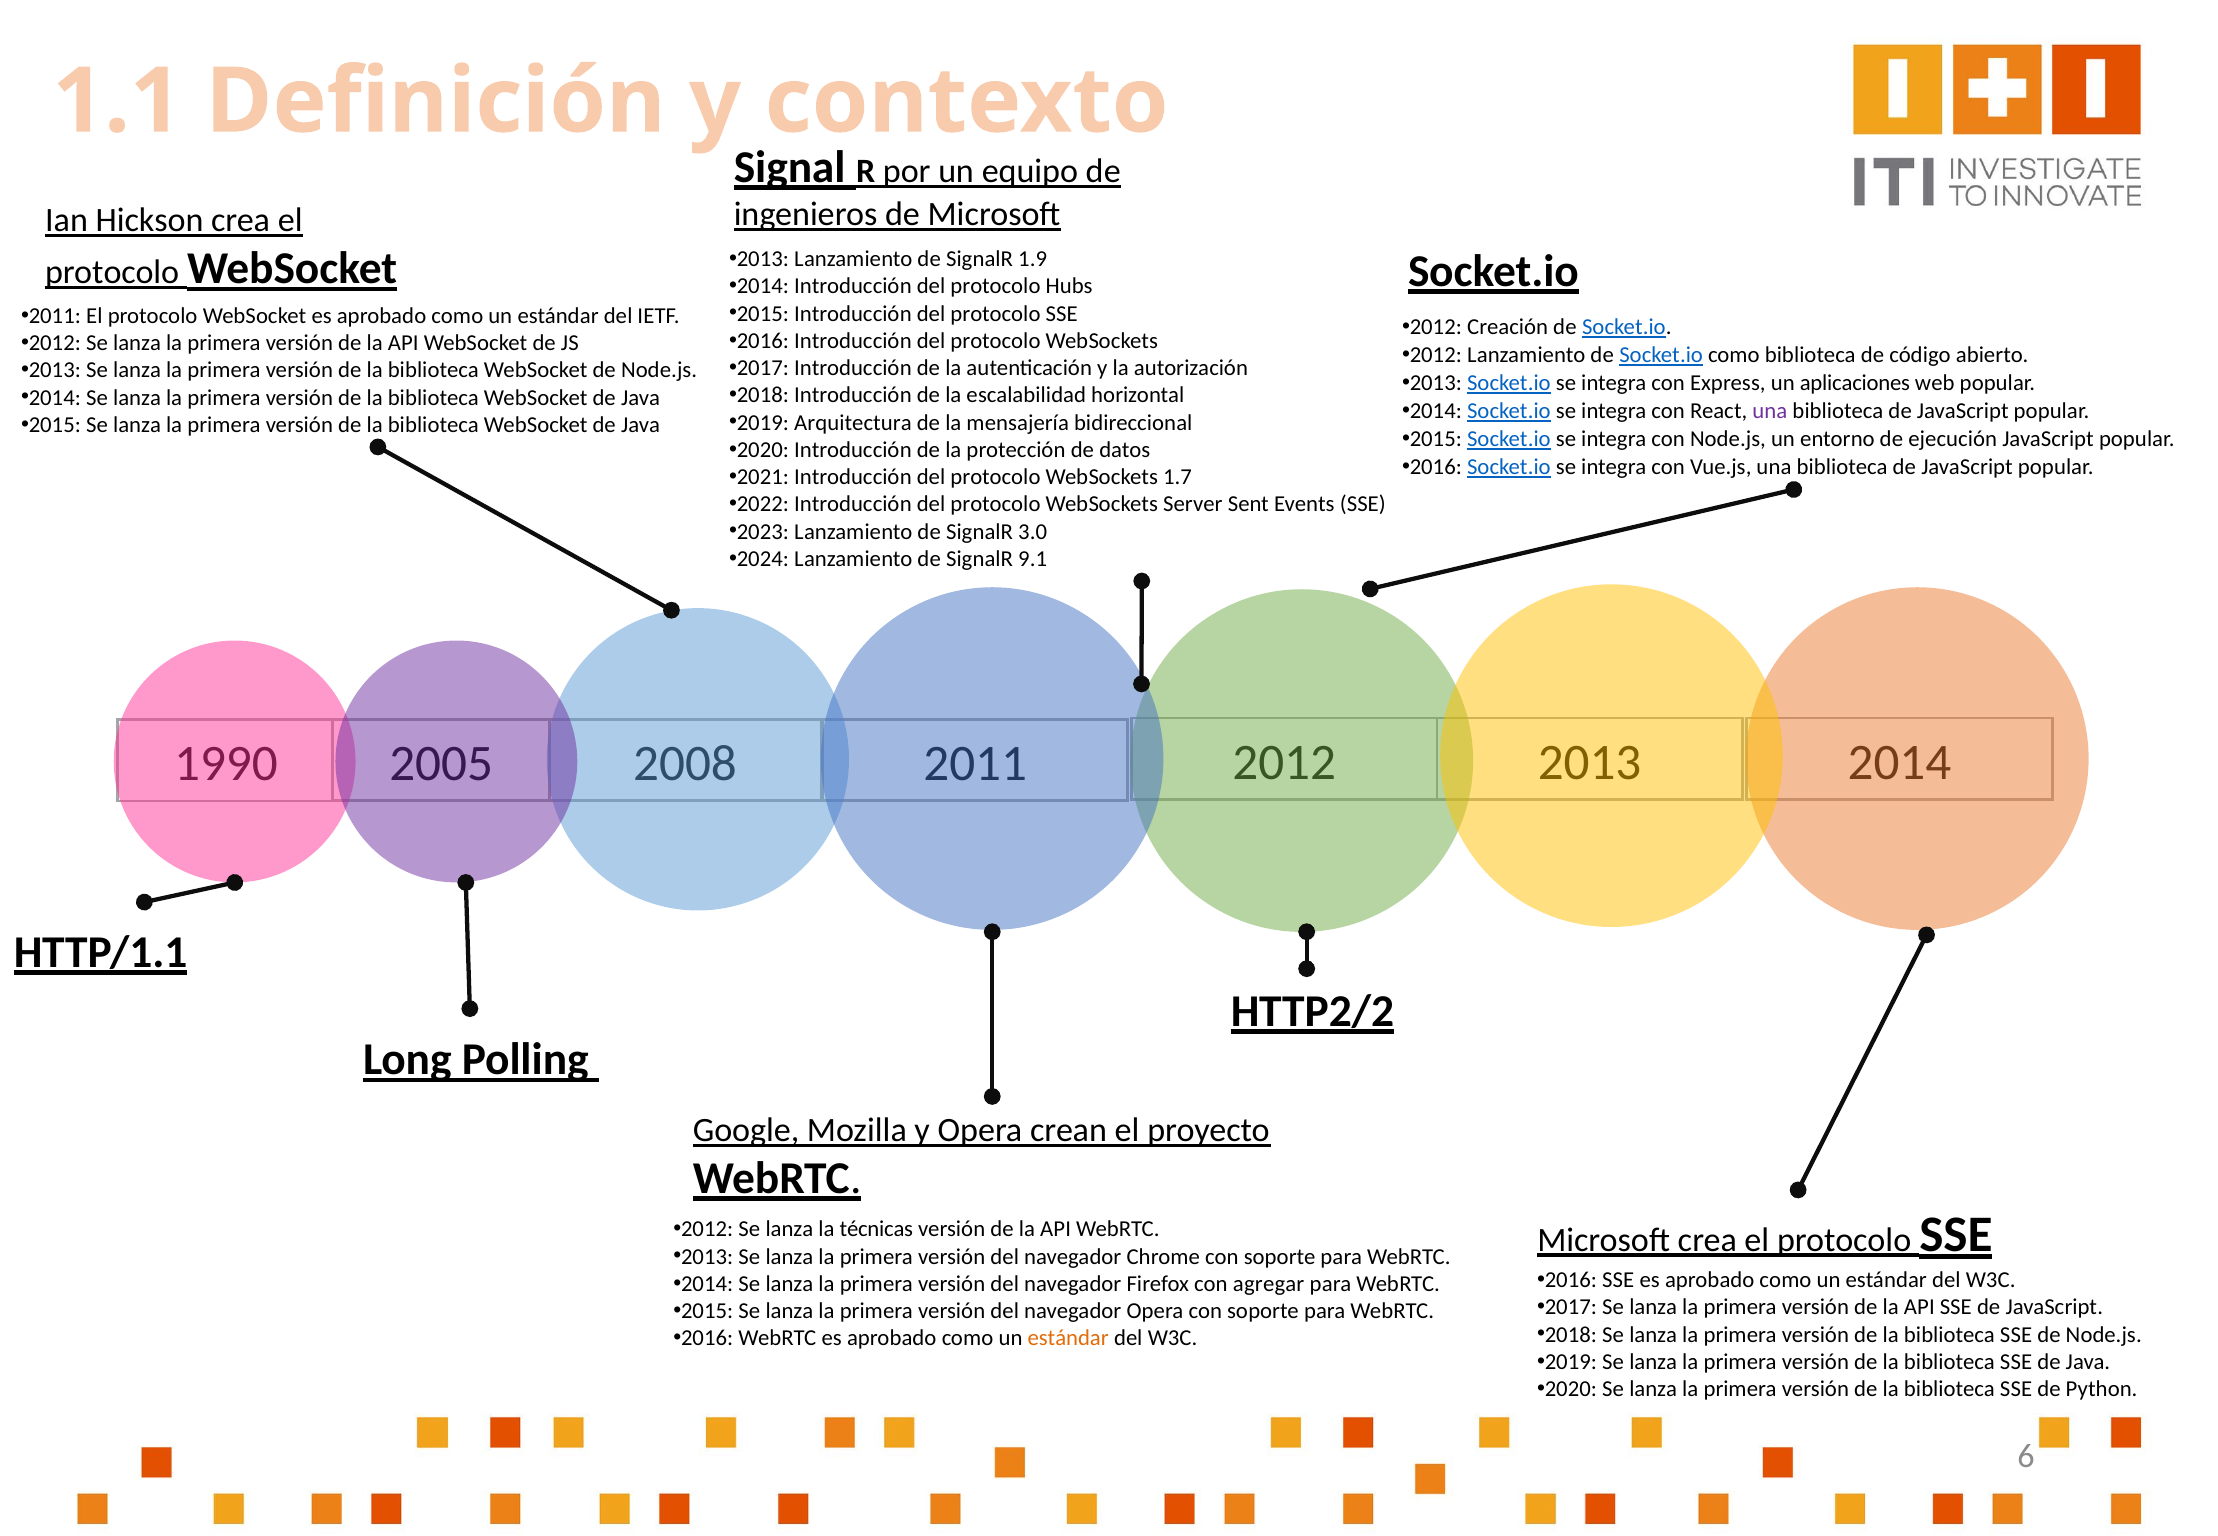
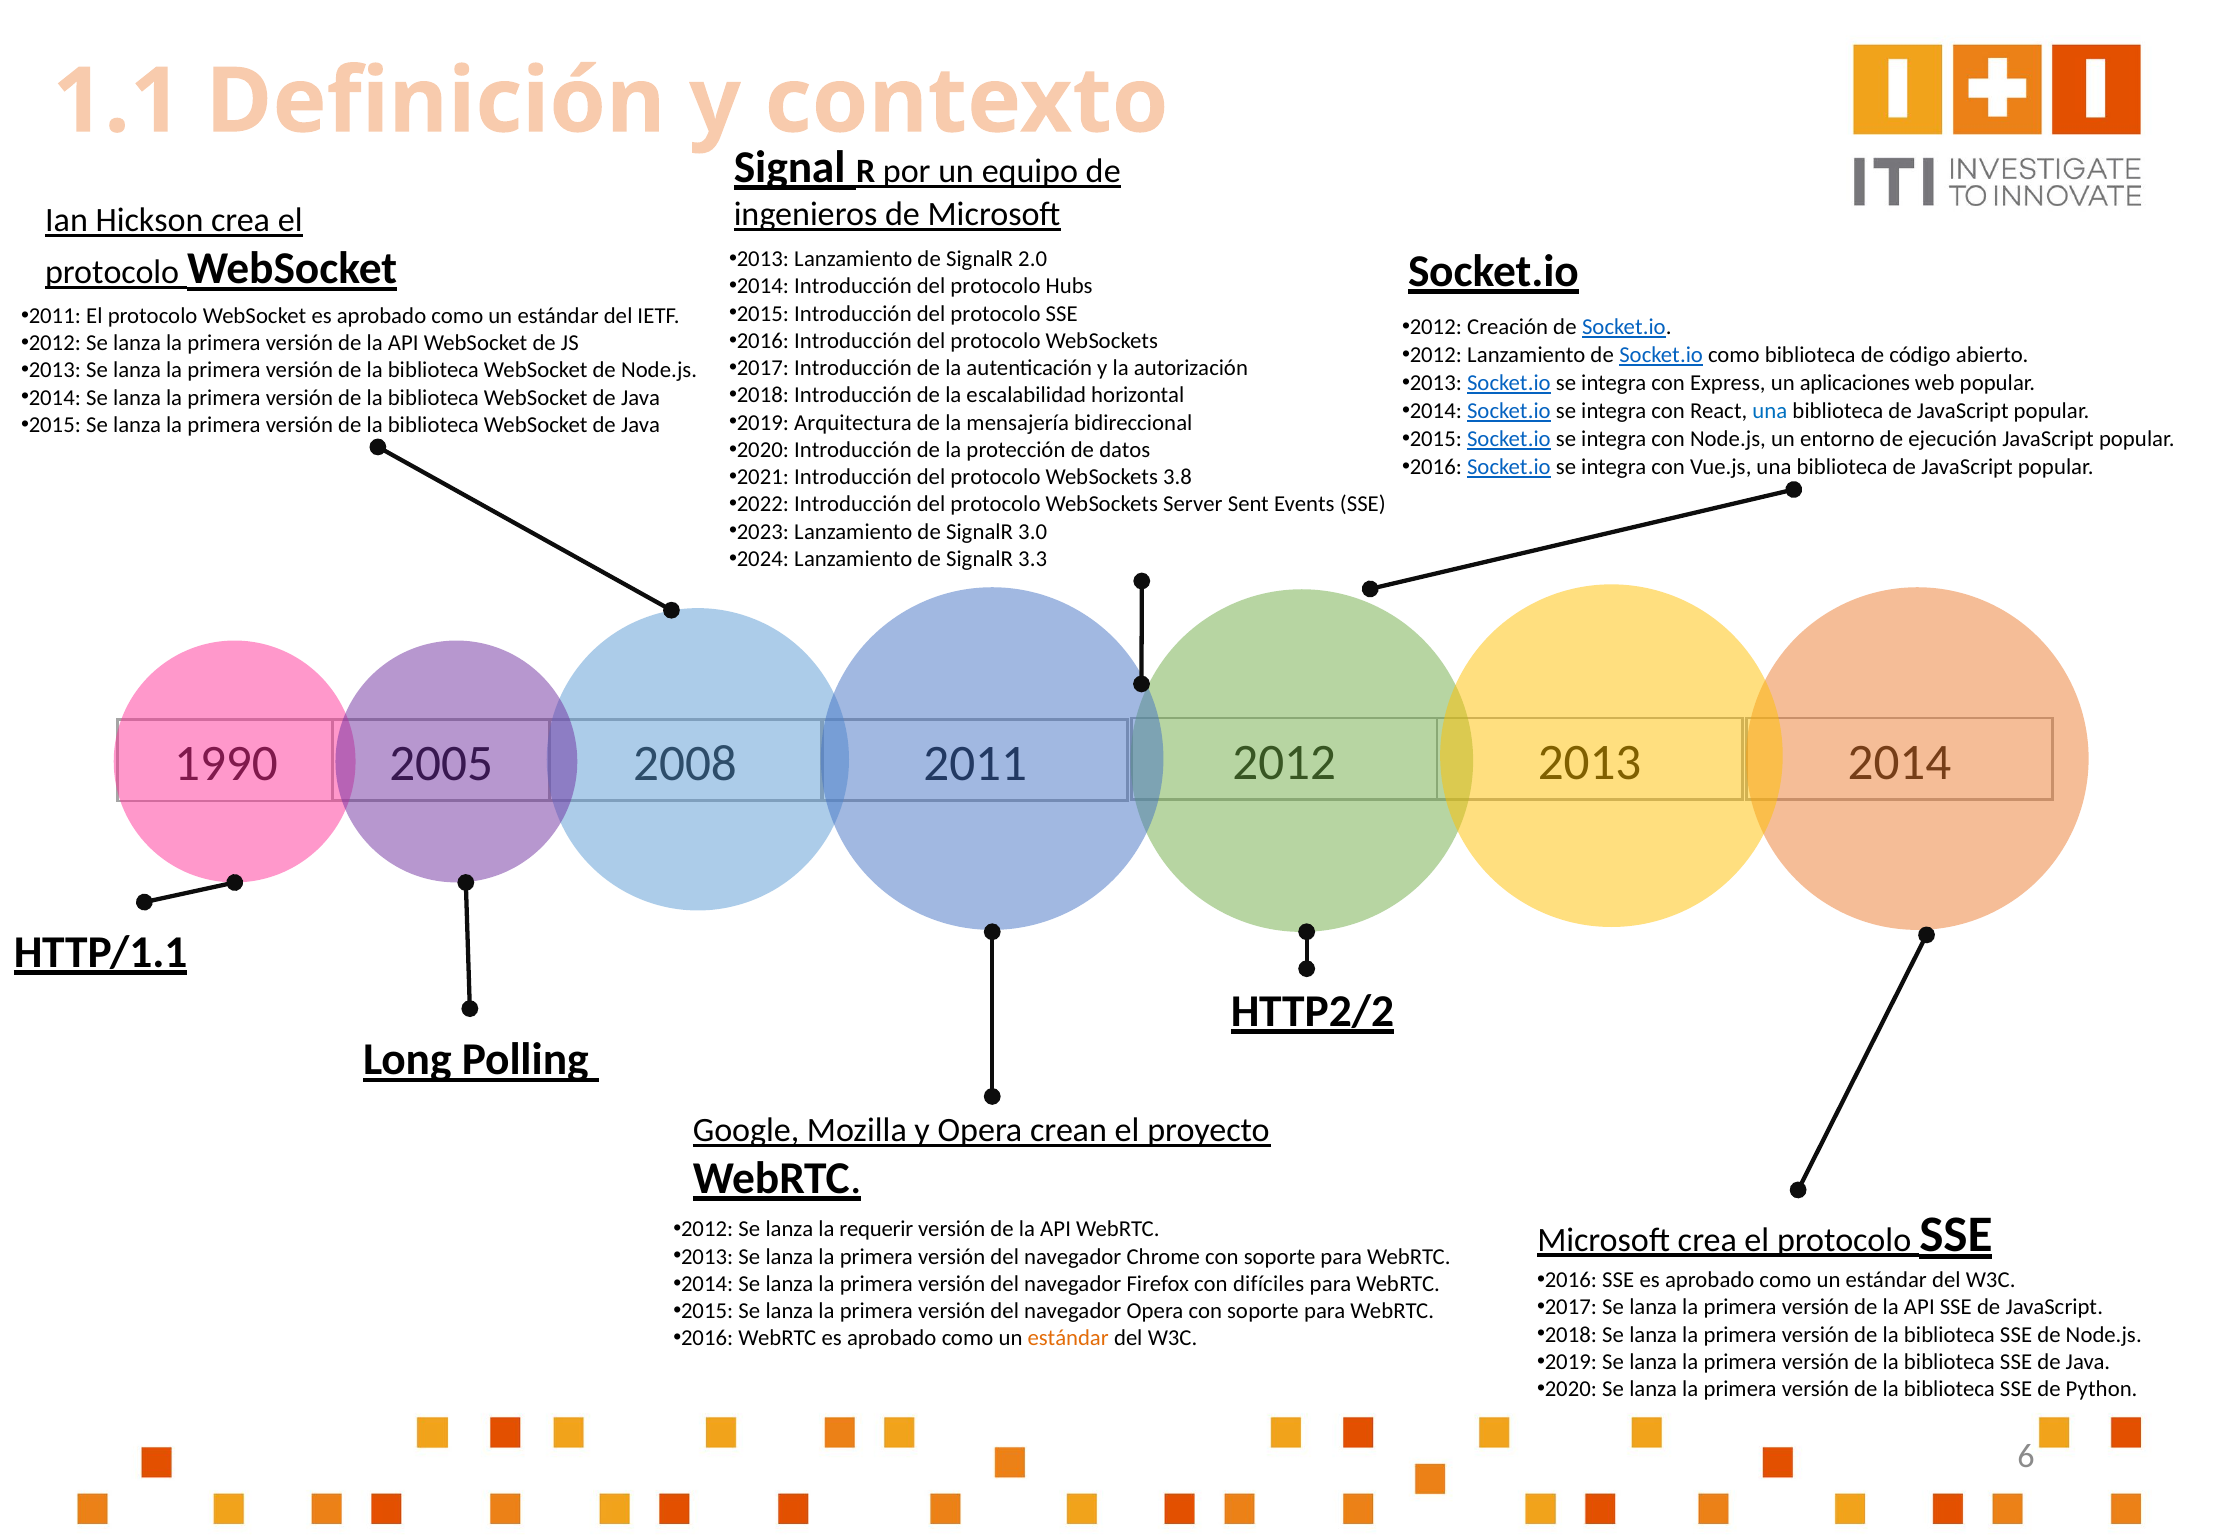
1.9: 1.9 -> 2.0
una at (1770, 411) colour: purple -> blue
1.7: 1.7 -> 3.8
9.1: 9.1 -> 3.3
técnicas: técnicas -> requerir
agregar: agregar -> difíciles
